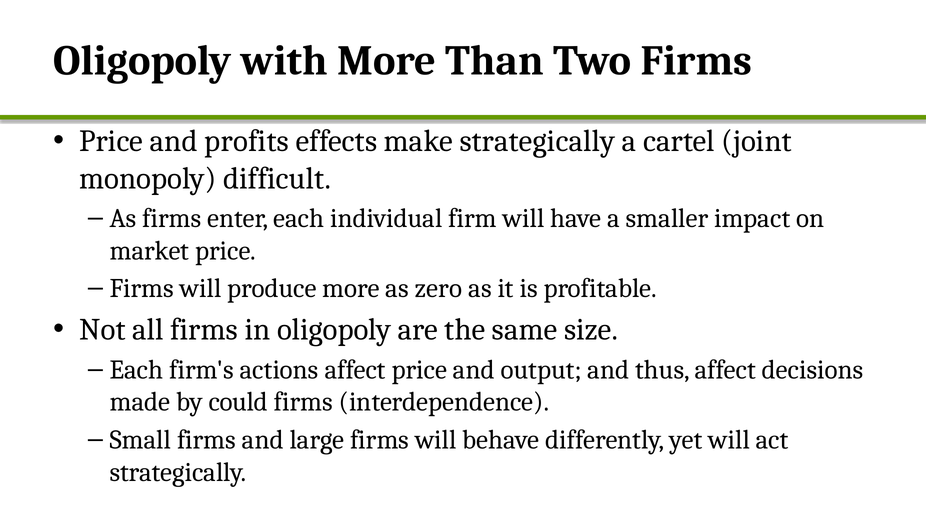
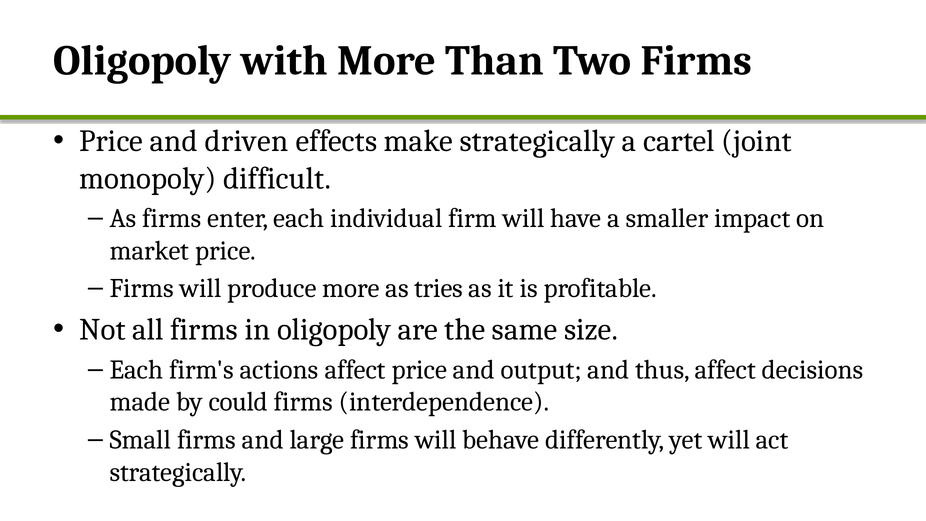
profits: profits -> driven
zero: zero -> tries
